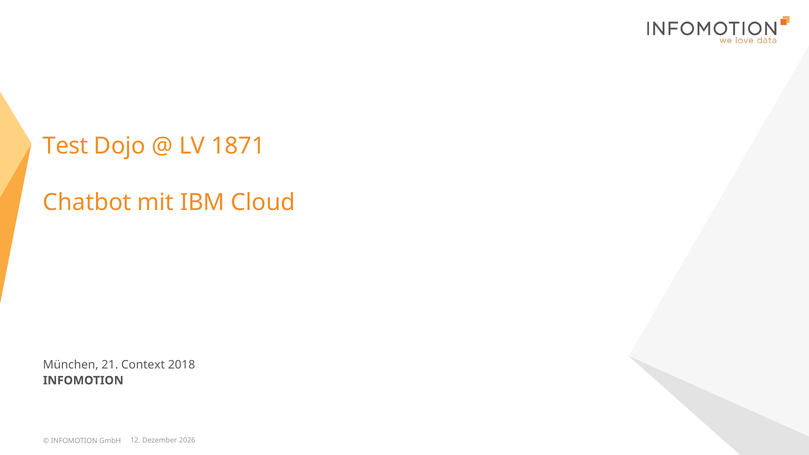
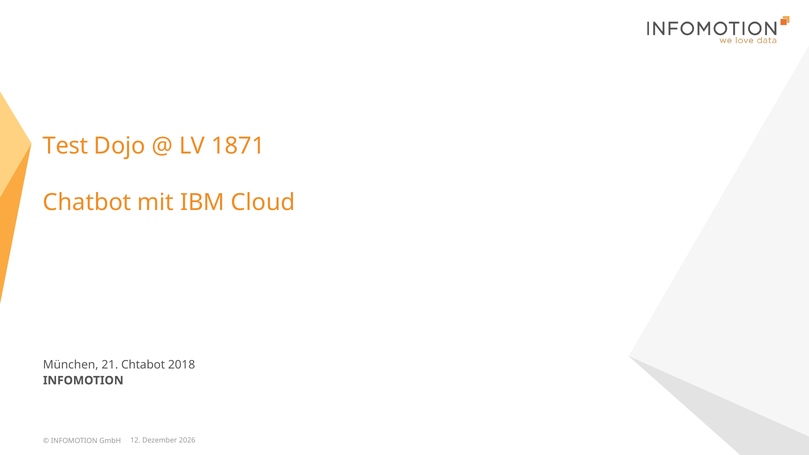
Context: Context -> Chtabot
